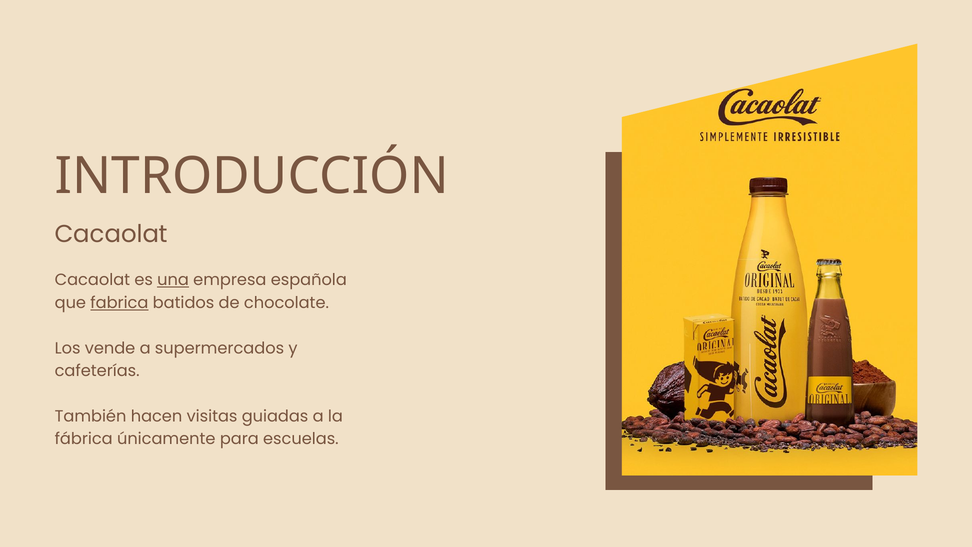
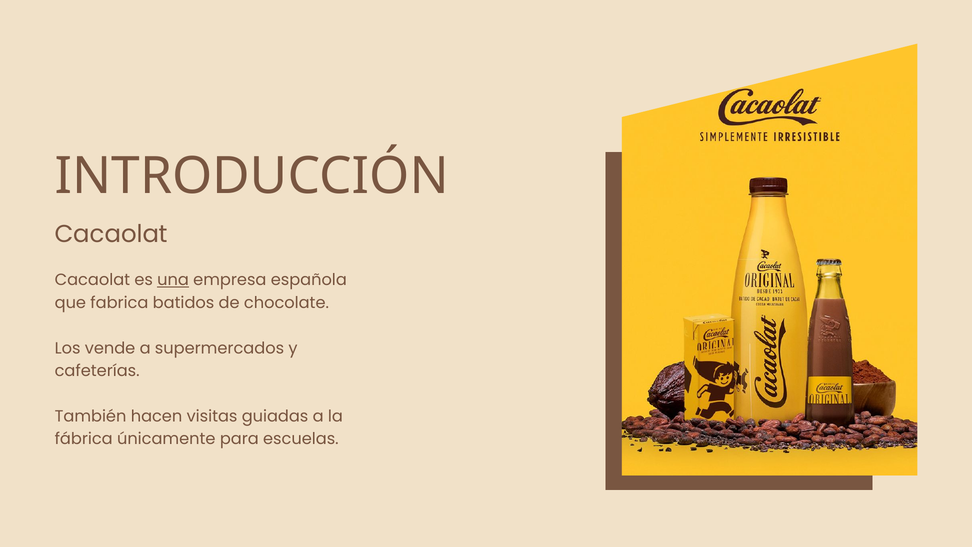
fabrica underline: present -> none
